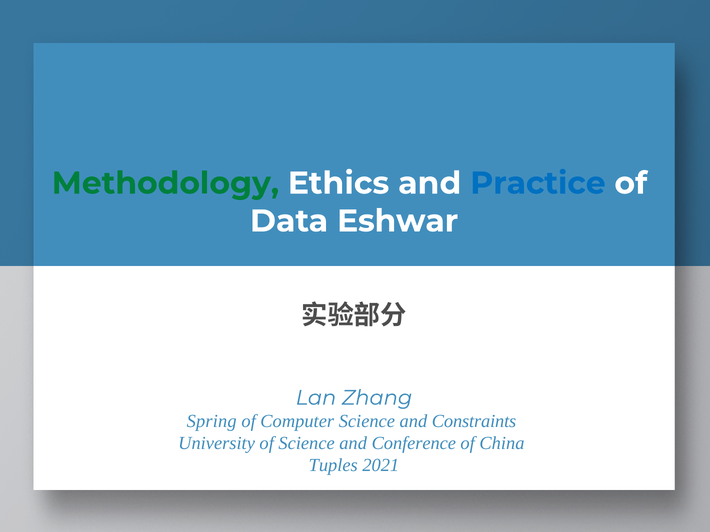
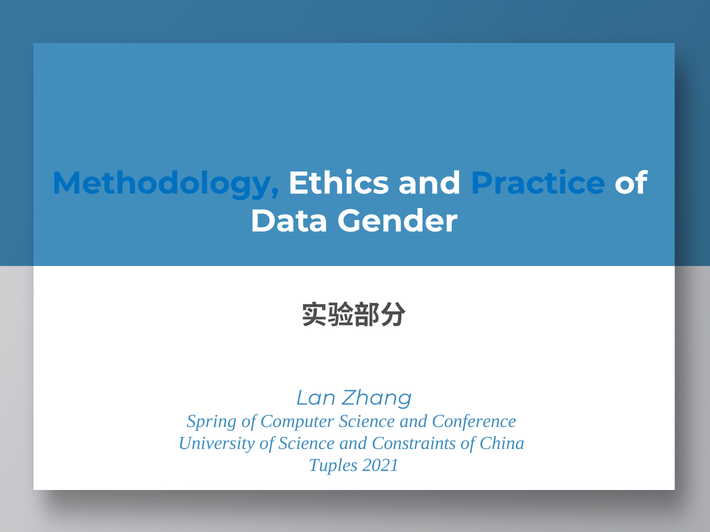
Methodology colour: green -> blue
Eshwar: Eshwar -> Gender
Constraints: Constraints -> Conference
Conference: Conference -> Constraints
